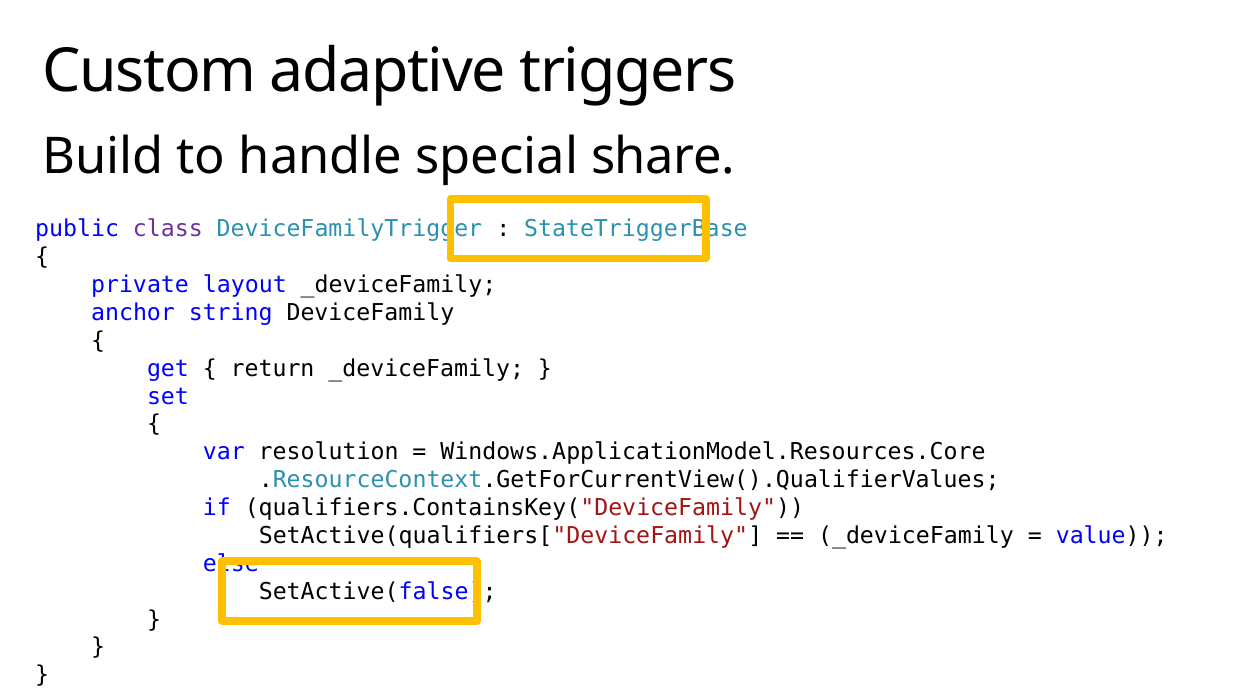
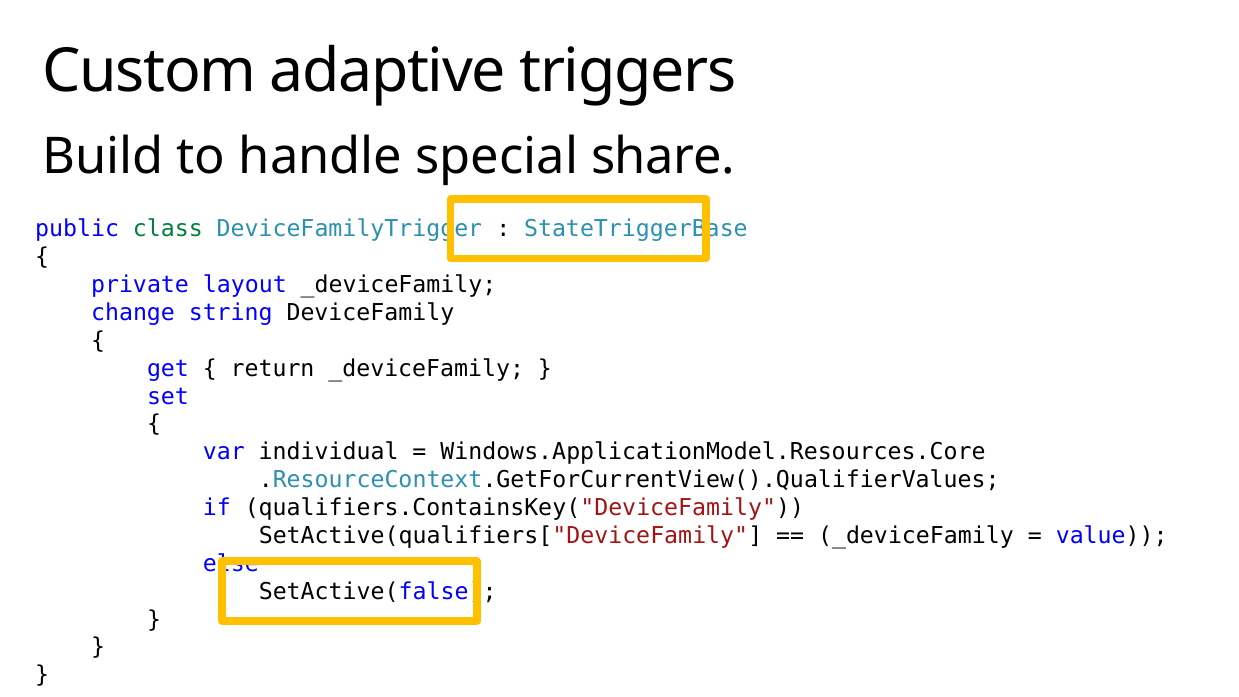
class colour: purple -> green
anchor: anchor -> change
resolution: resolution -> individual
